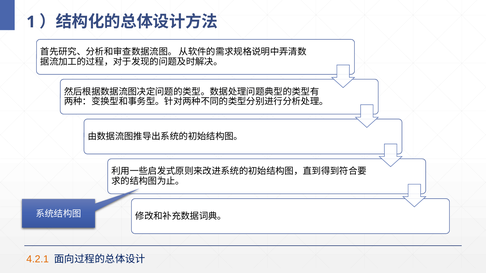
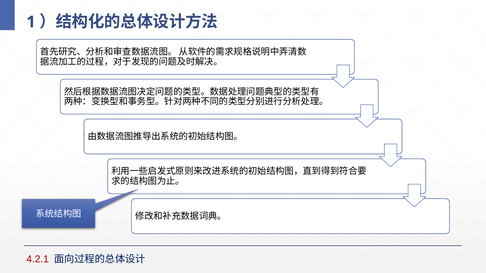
4.2.1 colour: orange -> red
